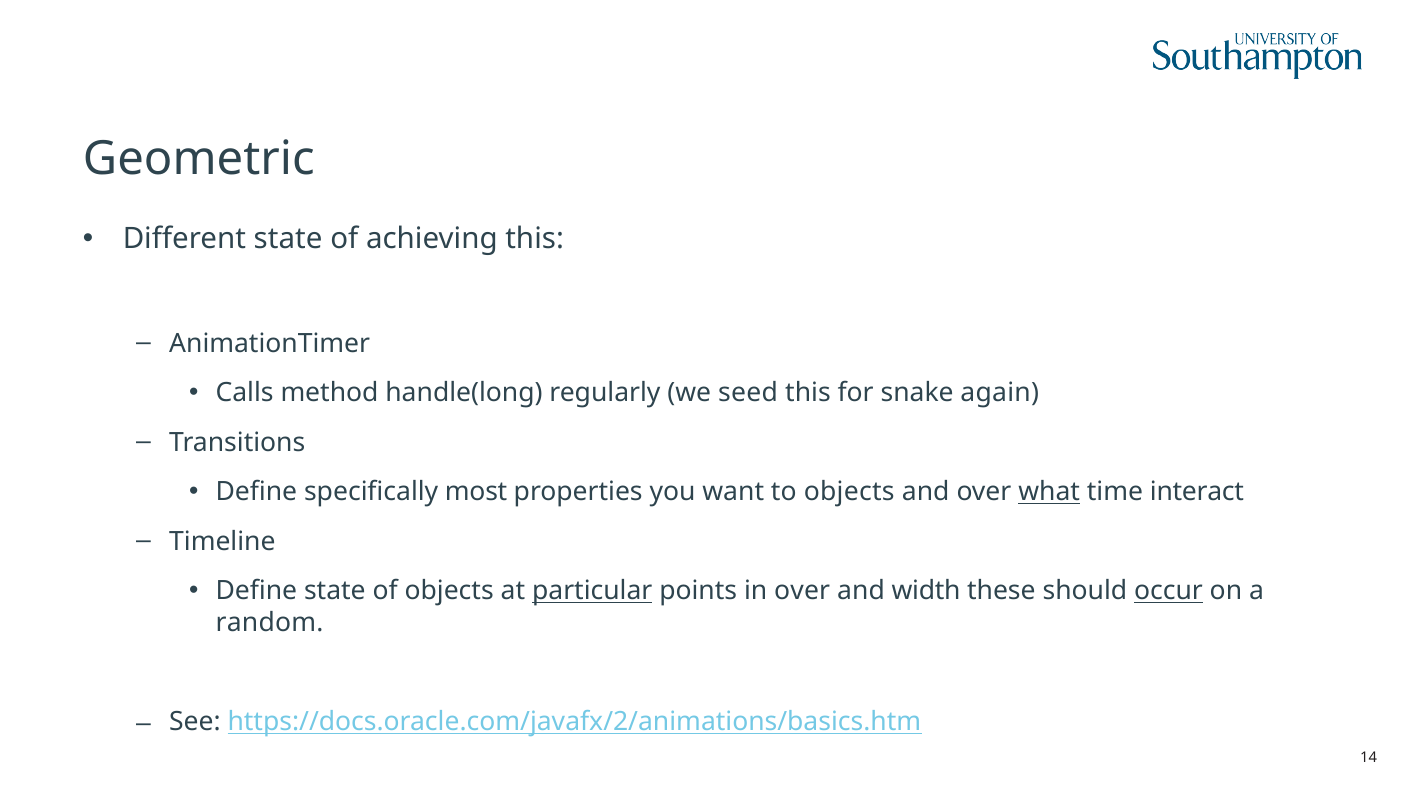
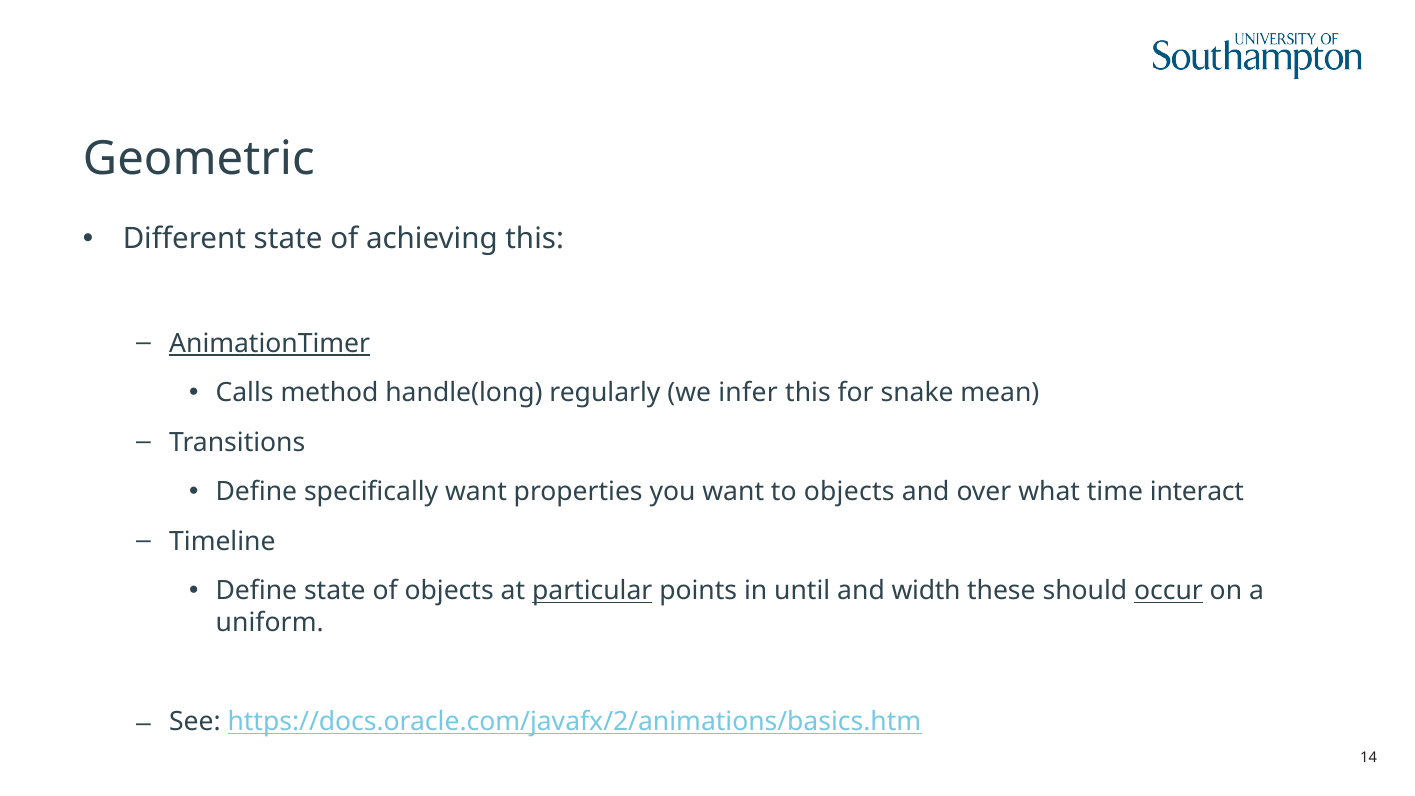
AnimationTimer underline: none -> present
seed: seed -> infer
again: again -> mean
specifically most: most -> want
what underline: present -> none
in over: over -> until
random: random -> uniform
